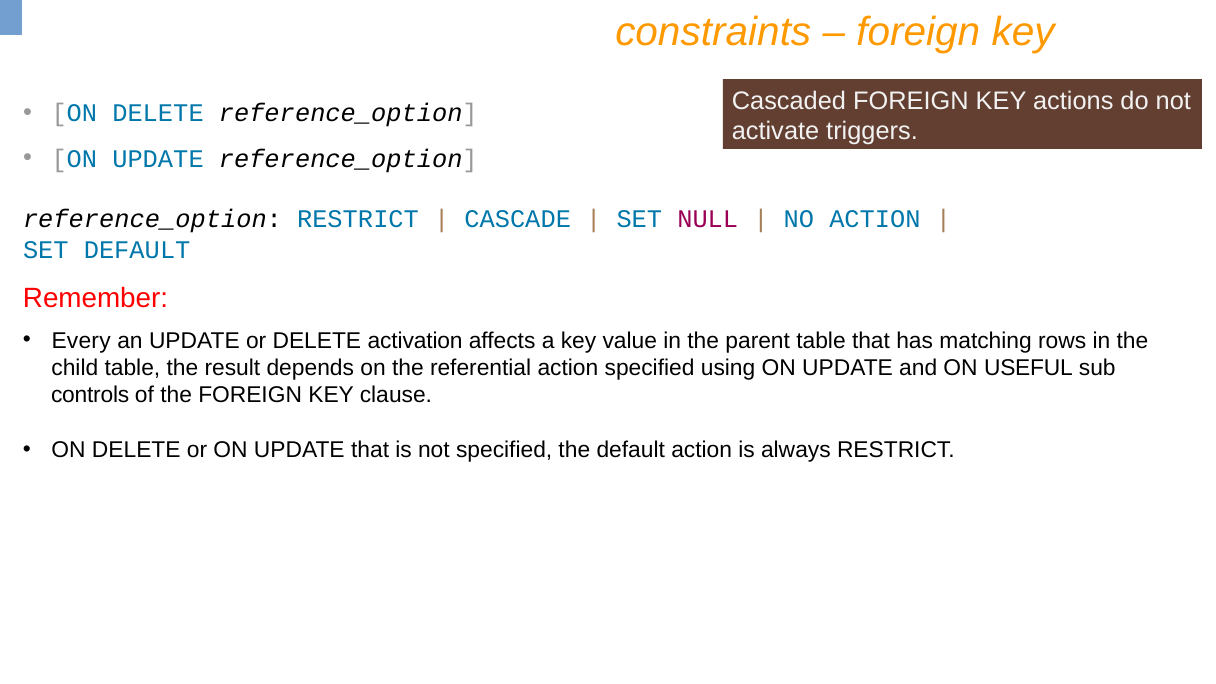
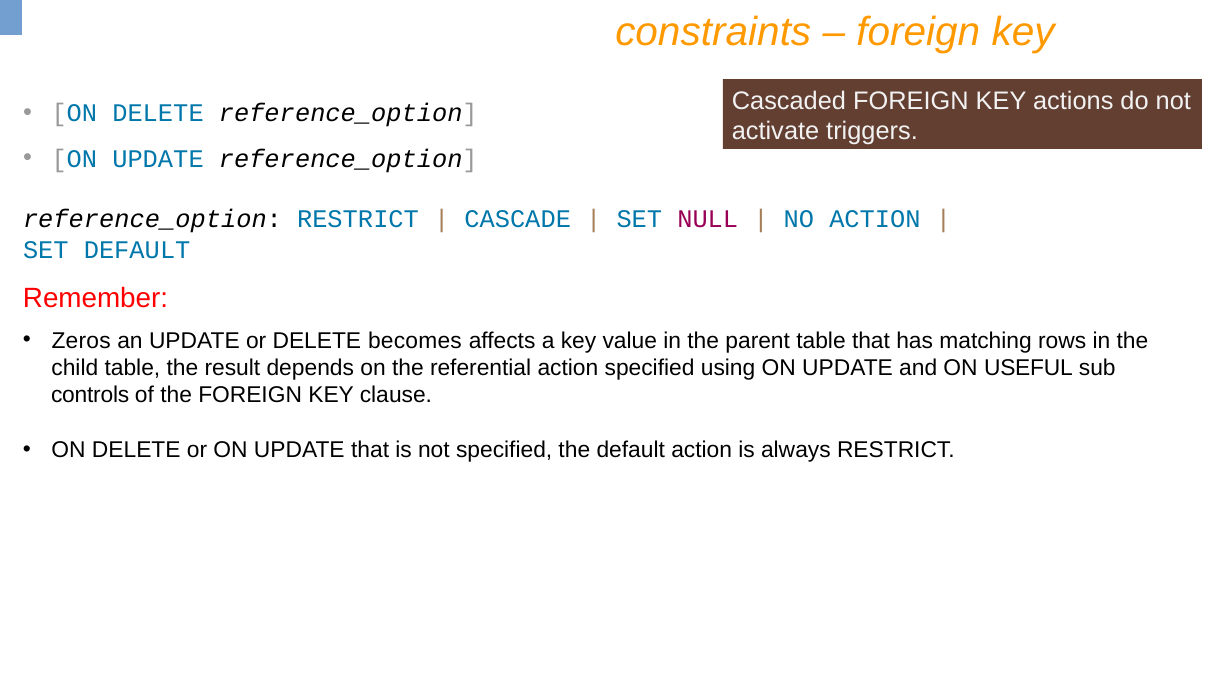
Every: Every -> Zeros
activation: activation -> becomes
